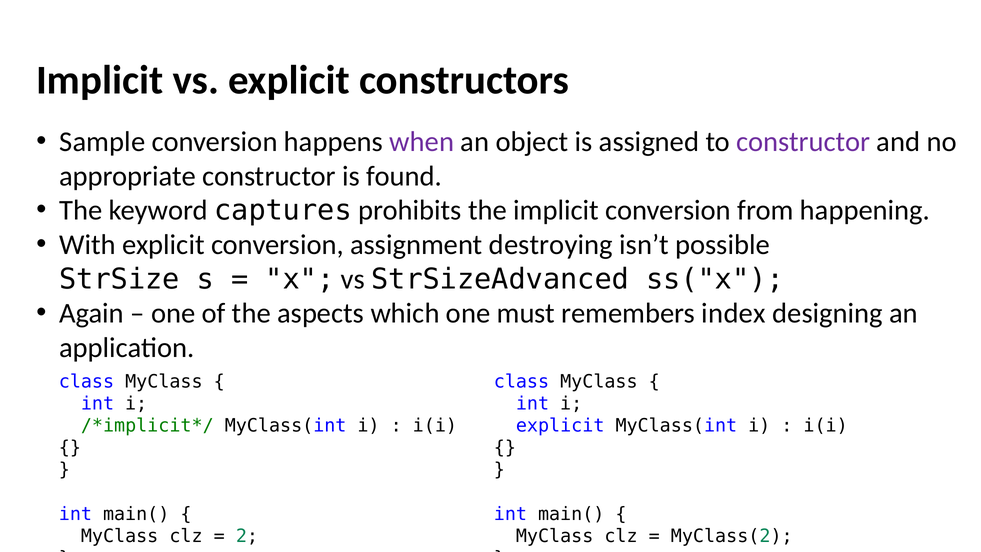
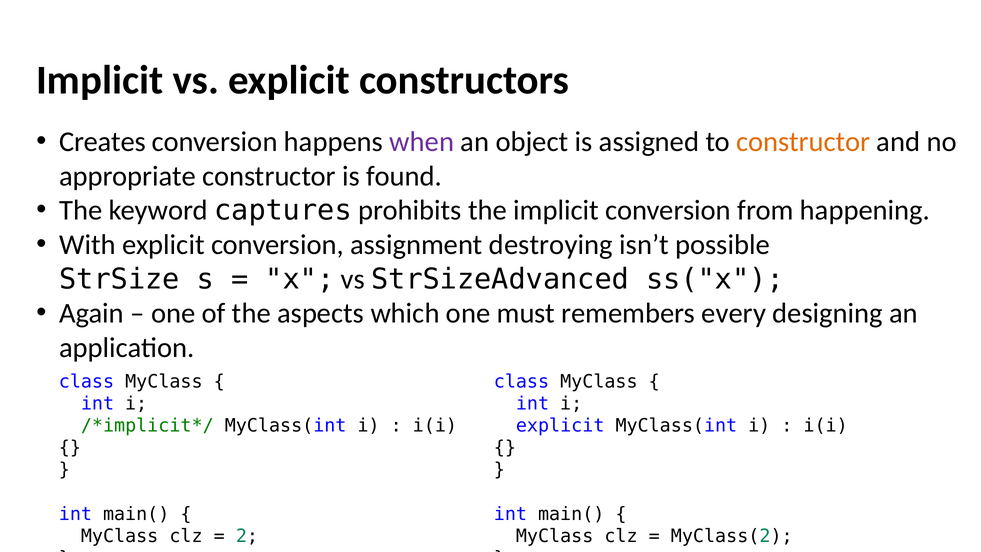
Sample: Sample -> Creates
constructor at (803, 142) colour: purple -> orange
index: index -> every
